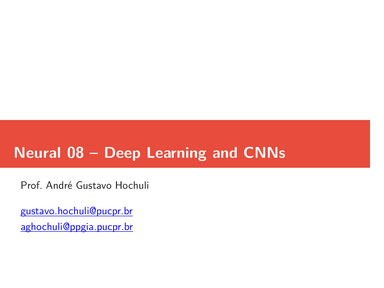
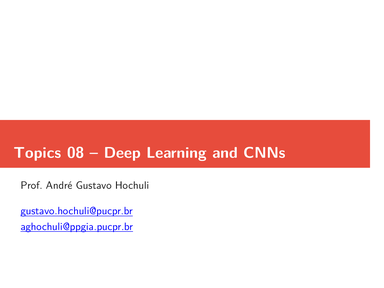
Neural: Neural -> Topics
